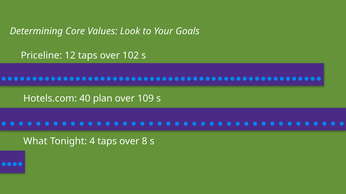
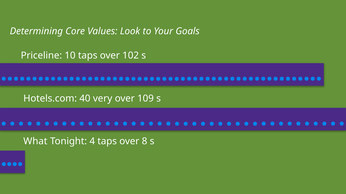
12: 12 -> 10
plan: plan -> very
